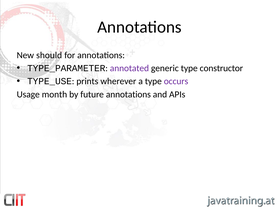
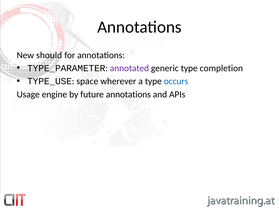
constructor: constructor -> completion
prints: prints -> space
occurs colour: purple -> blue
month: month -> engine
